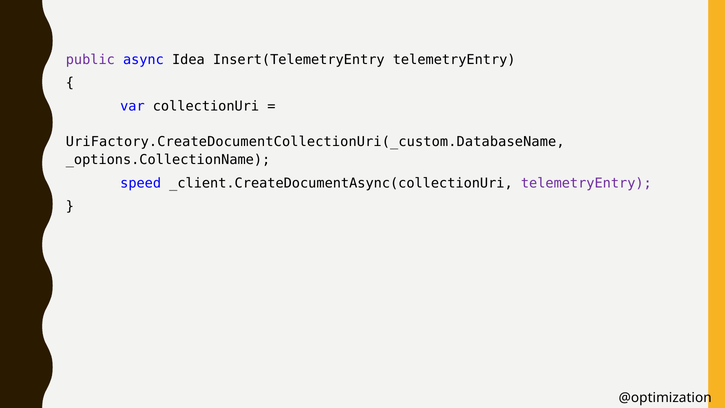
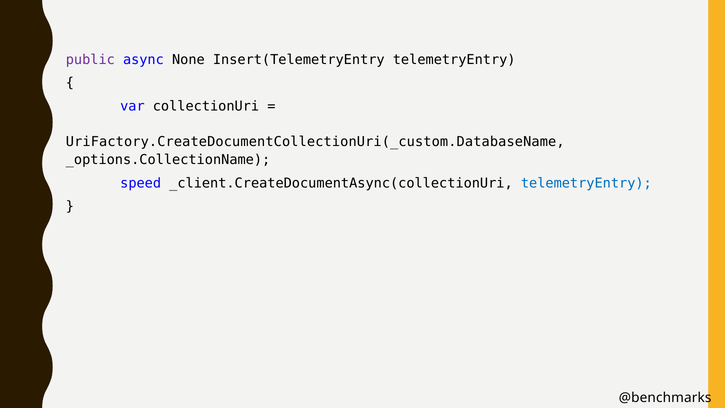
Idea: Idea -> None
telemetryEntry at (586, 183) colour: purple -> blue
@optimization: @optimization -> @benchmarks
